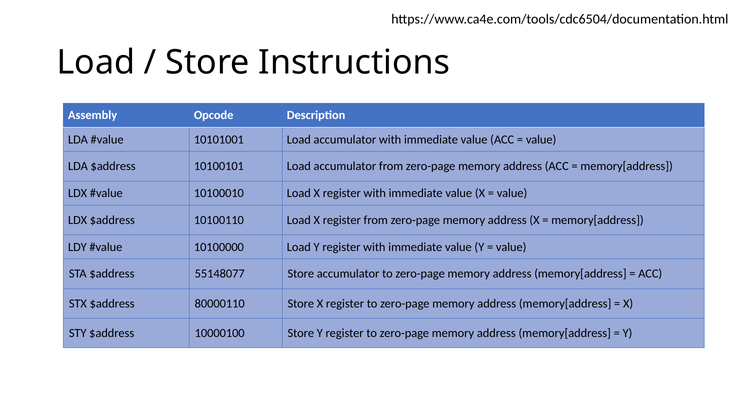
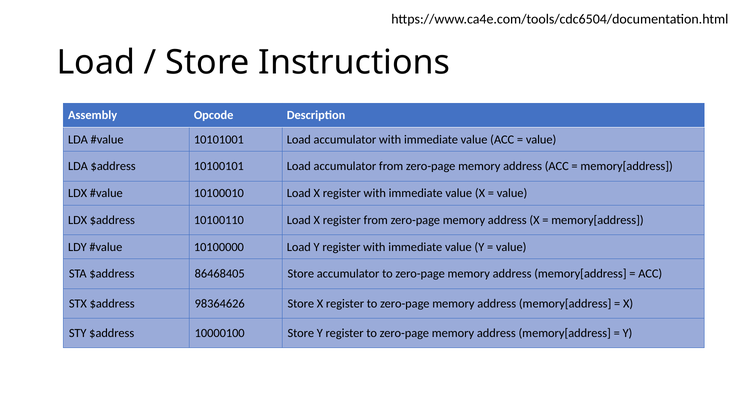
55148077: 55148077 -> 86468405
80000110: 80000110 -> 98364626
